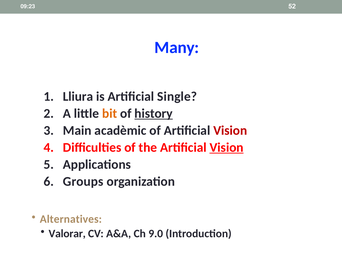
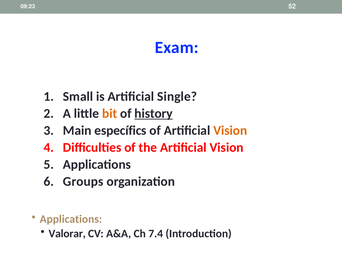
Many: Many -> Exam
Lliura: Lliura -> Small
acadèmic: acadèmic -> específics
Vision at (230, 131) colour: red -> orange
Vision at (227, 148) underline: present -> none
Alternatives at (71, 220): Alternatives -> Applications
9.0: 9.0 -> 7.4
